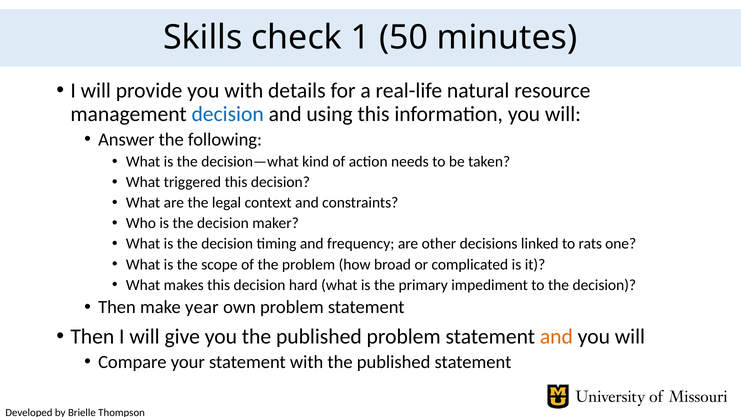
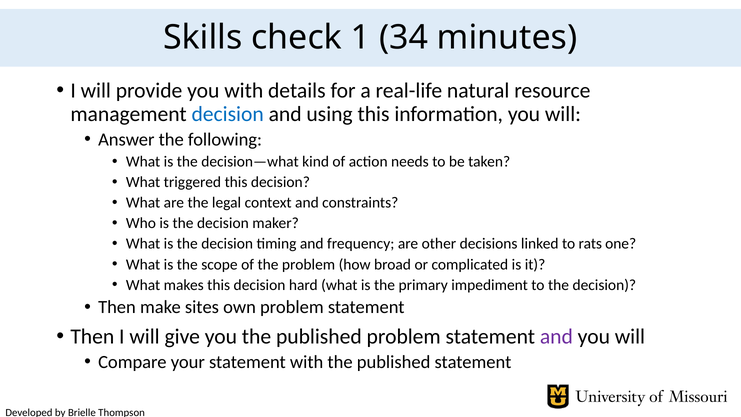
50: 50 -> 34
year: year -> sites
and at (556, 336) colour: orange -> purple
